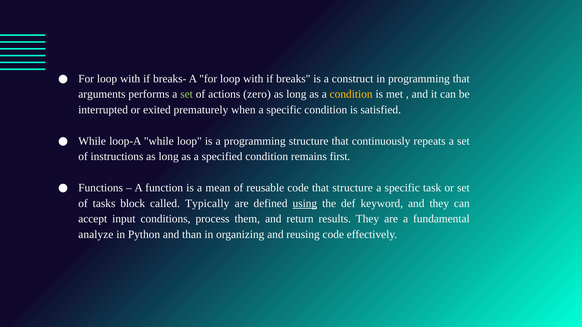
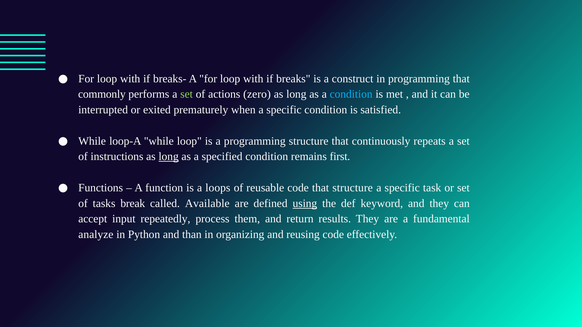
arguments: arguments -> commonly
condition at (351, 94) colour: yellow -> light blue
long at (169, 157) underline: none -> present
mean: mean -> loops
block: block -> break
Typically: Typically -> Available
conditions: conditions -> repeatedly
